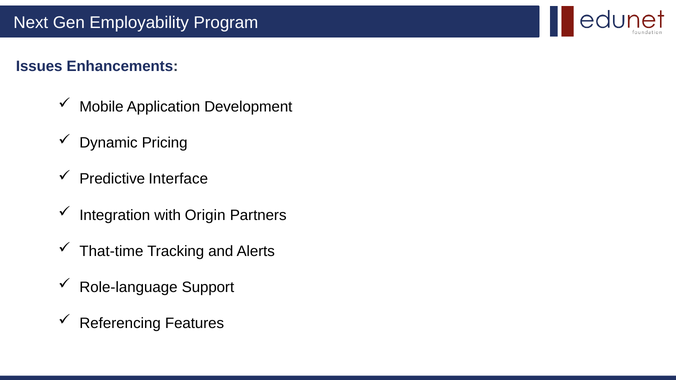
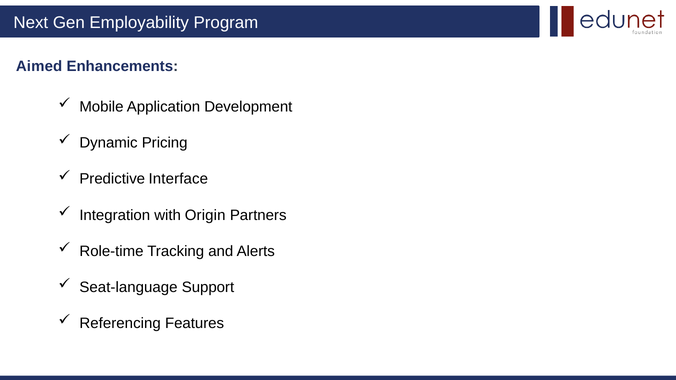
Issues: Issues -> Aimed
That-time: That-time -> Role-time
Role-language: Role-language -> Seat-language
